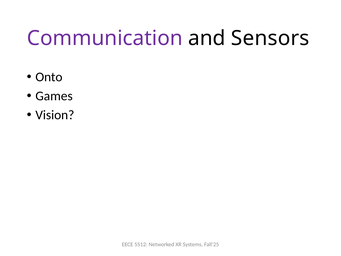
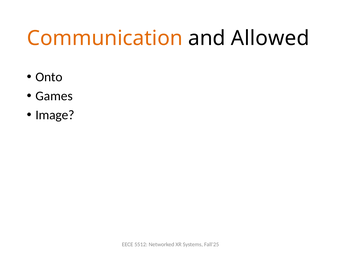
Communication colour: purple -> orange
Sensors: Sensors -> Allowed
Vision: Vision -> Image
